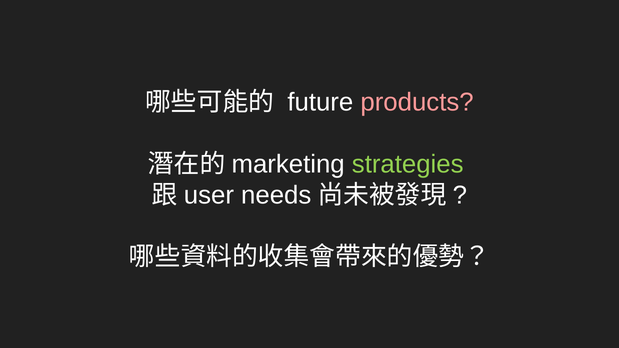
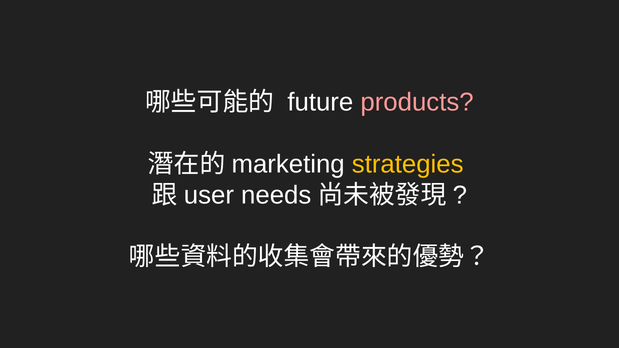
strategies colour: light green -> yellow
